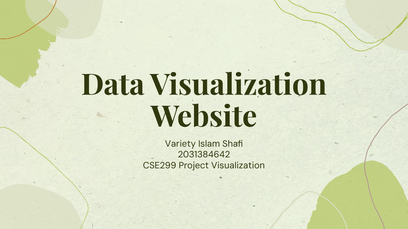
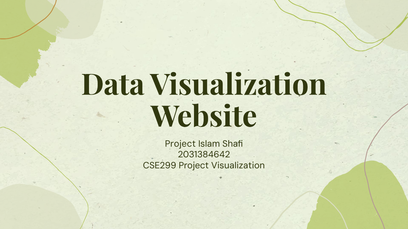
Variety at (180, 144): Variety -> Project
